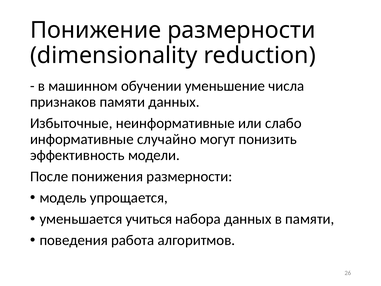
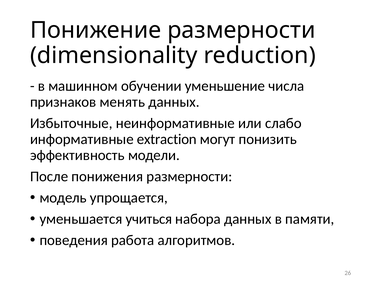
признаков памяти: памяти -> менять
случайно: случайно -> extraction
